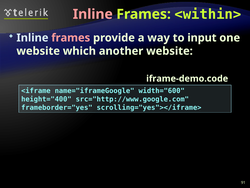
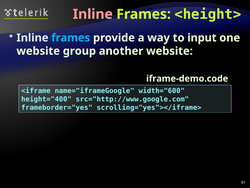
<within>: <within> -> <height>
frames at (71, 38) colour: pink -> light blue
which: which -> group
